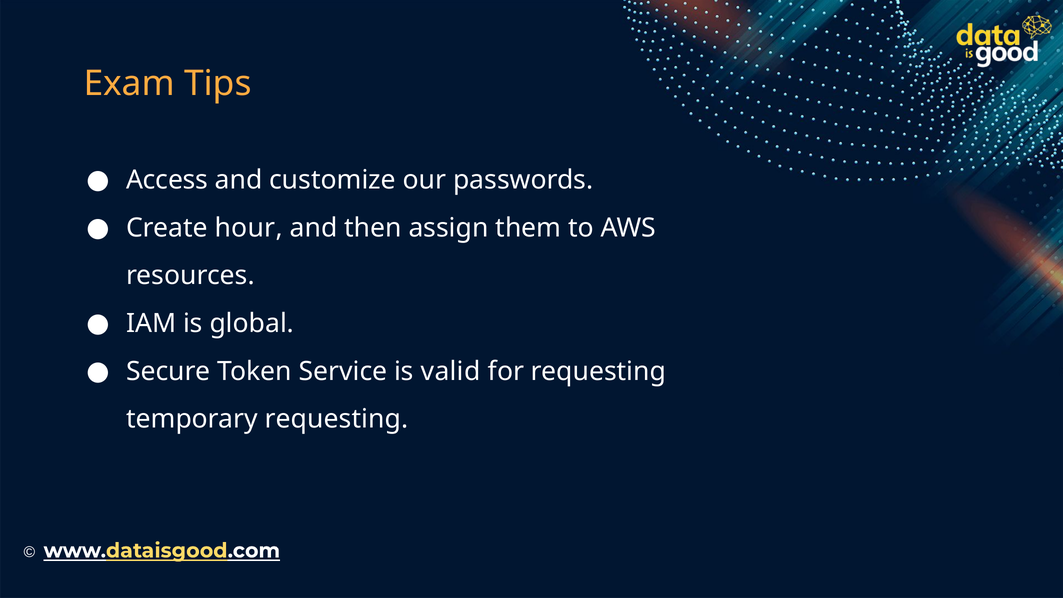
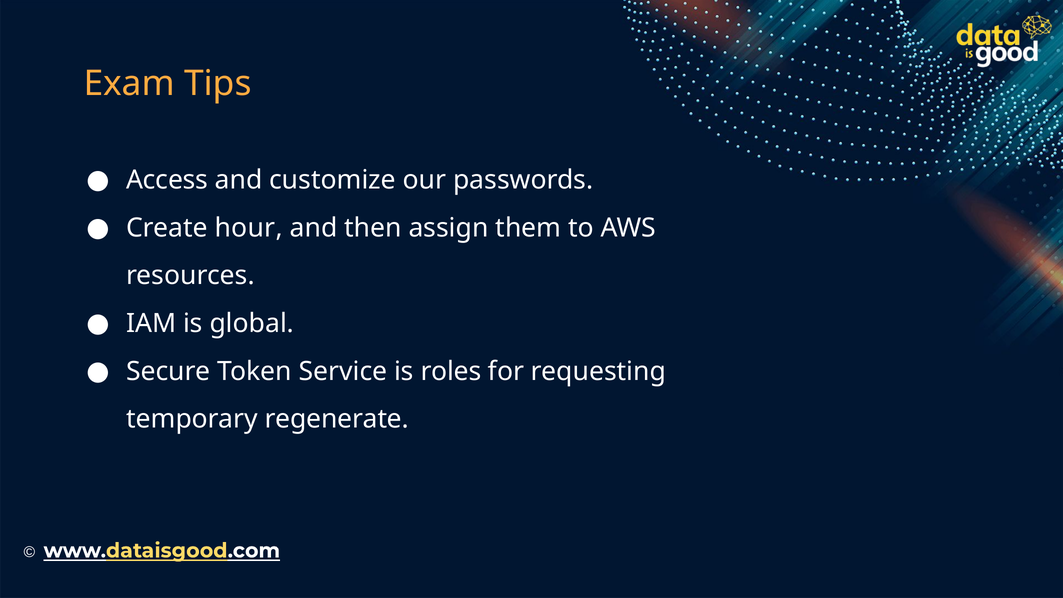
valid: valid -> roles
temporary requesting: requesting -> regenerate
